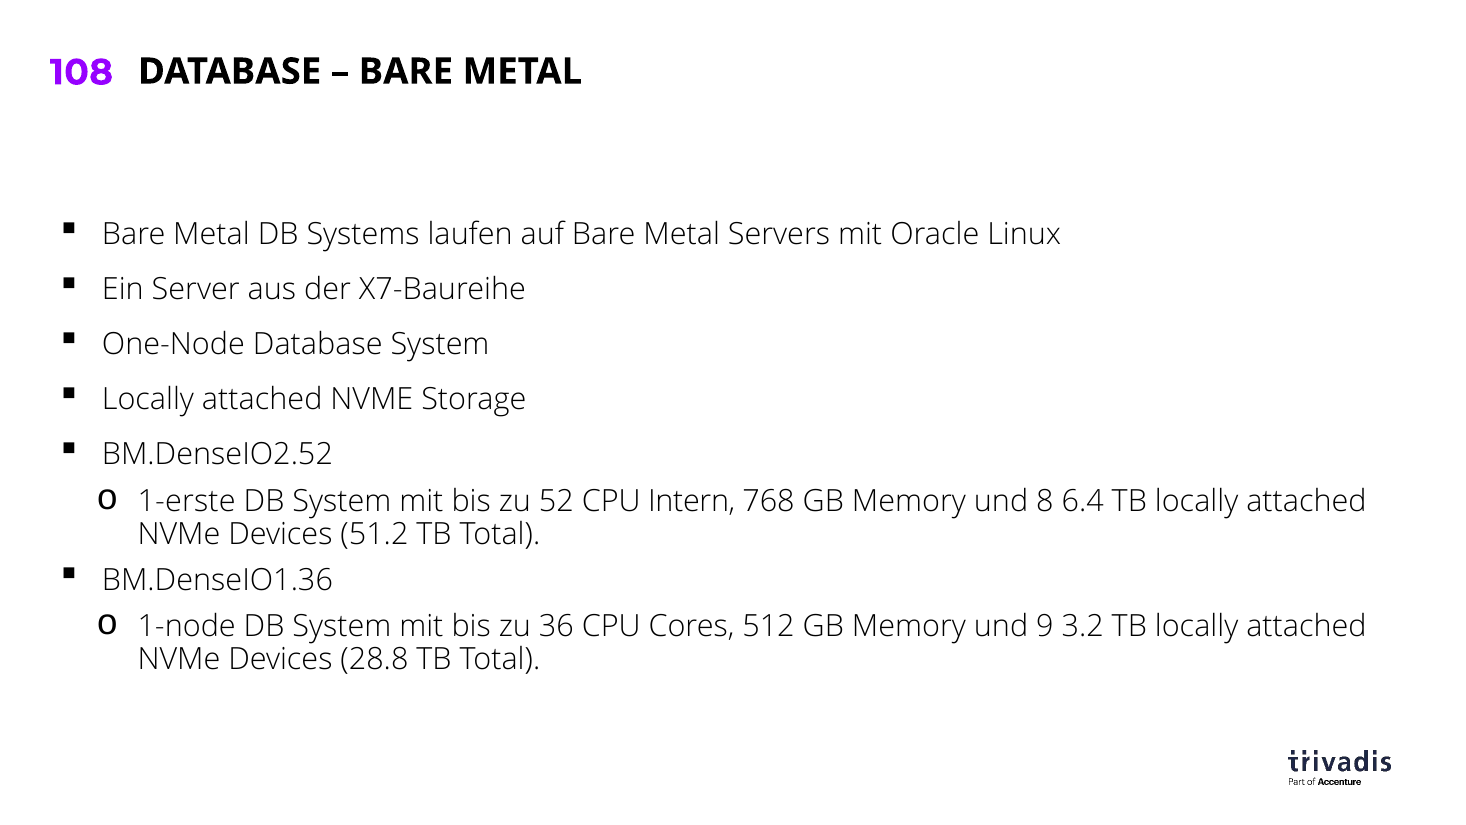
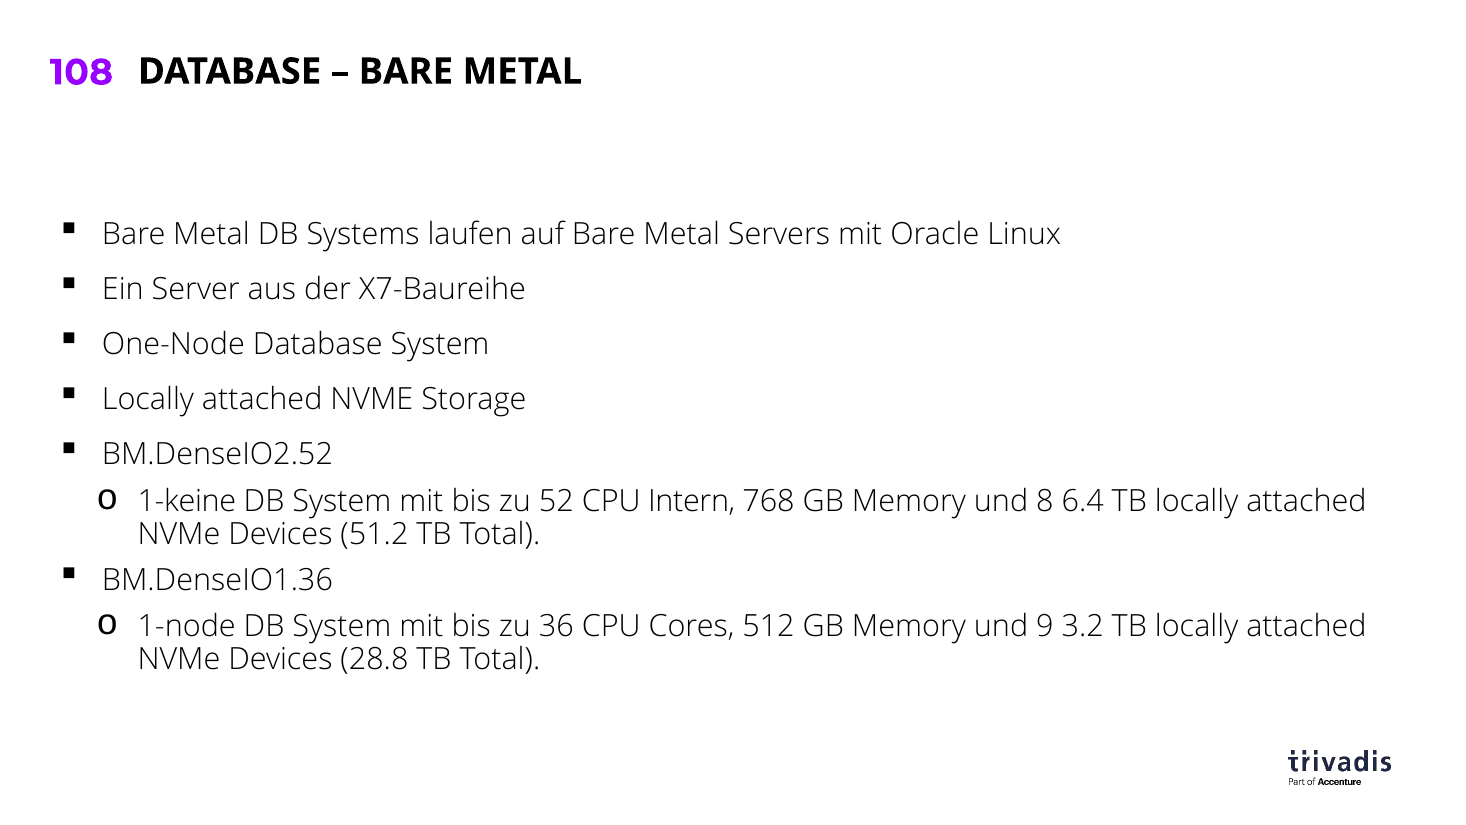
1-erste: 1-erste -> 1-keine
